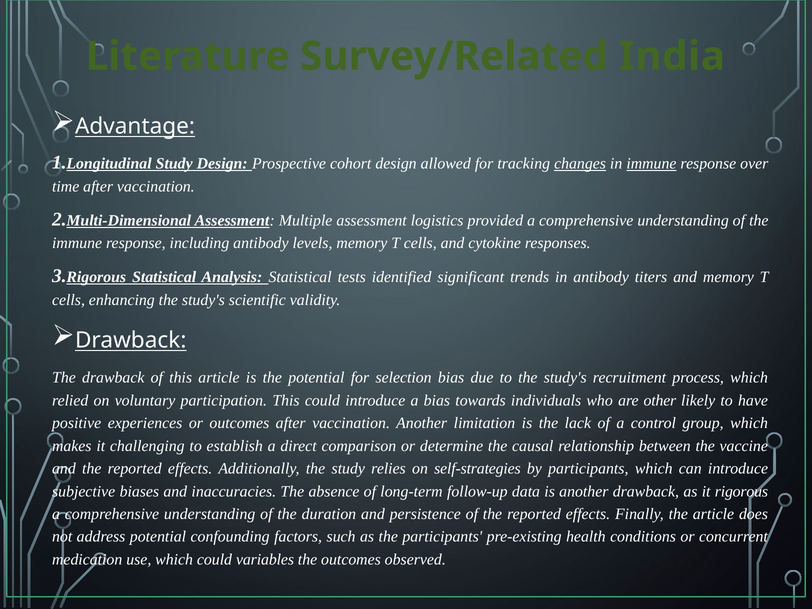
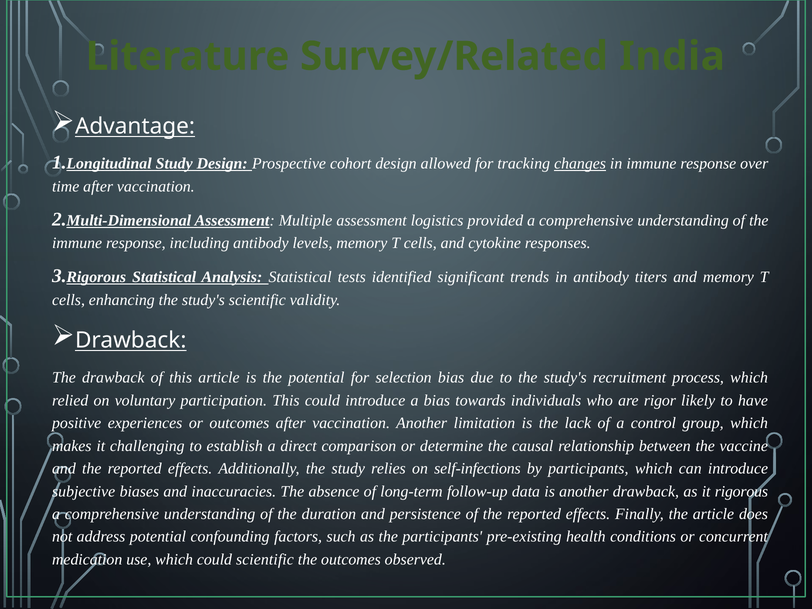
immune at (651, 164) underline: present -> none
other: other -> rigor
self-strategies: self-strategies -> self-infections
could variables: variables -> scientific
